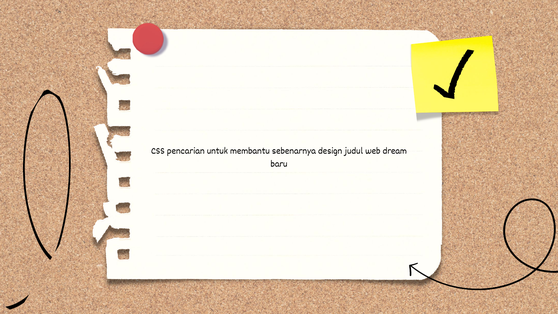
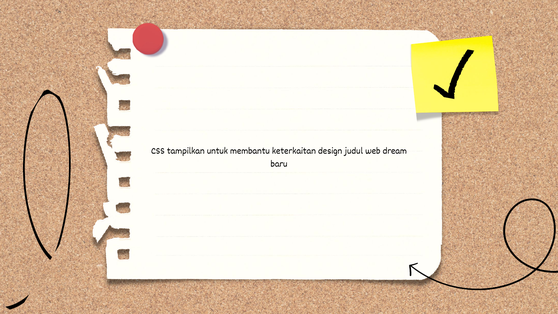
pencarian: pencarian -> tampilkan
sebenarnya: sebenarnya -> keterkaitan
